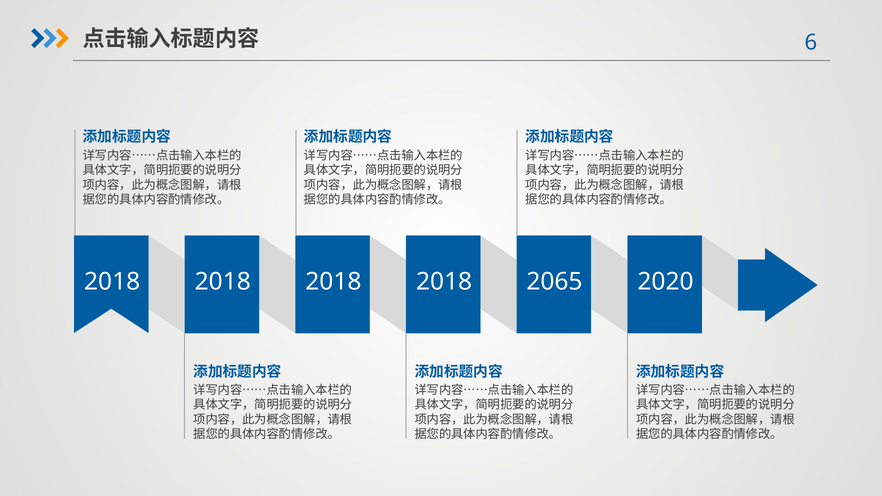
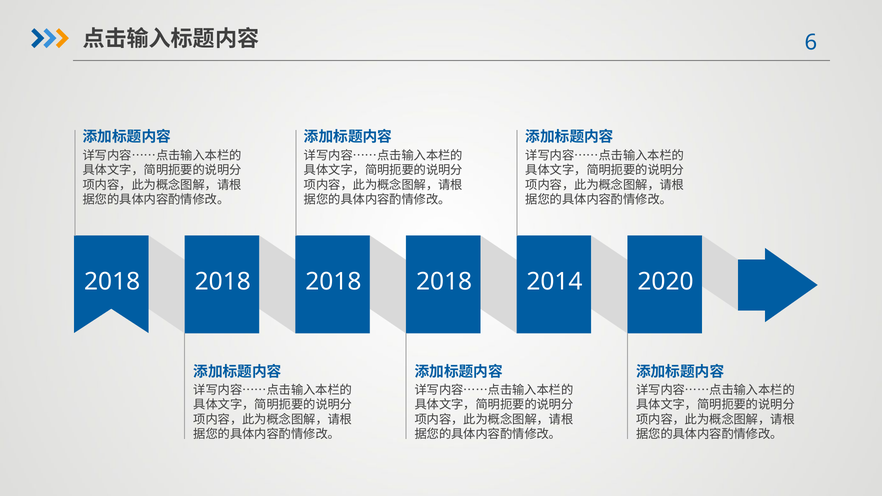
2065: 2065 -> 2014
